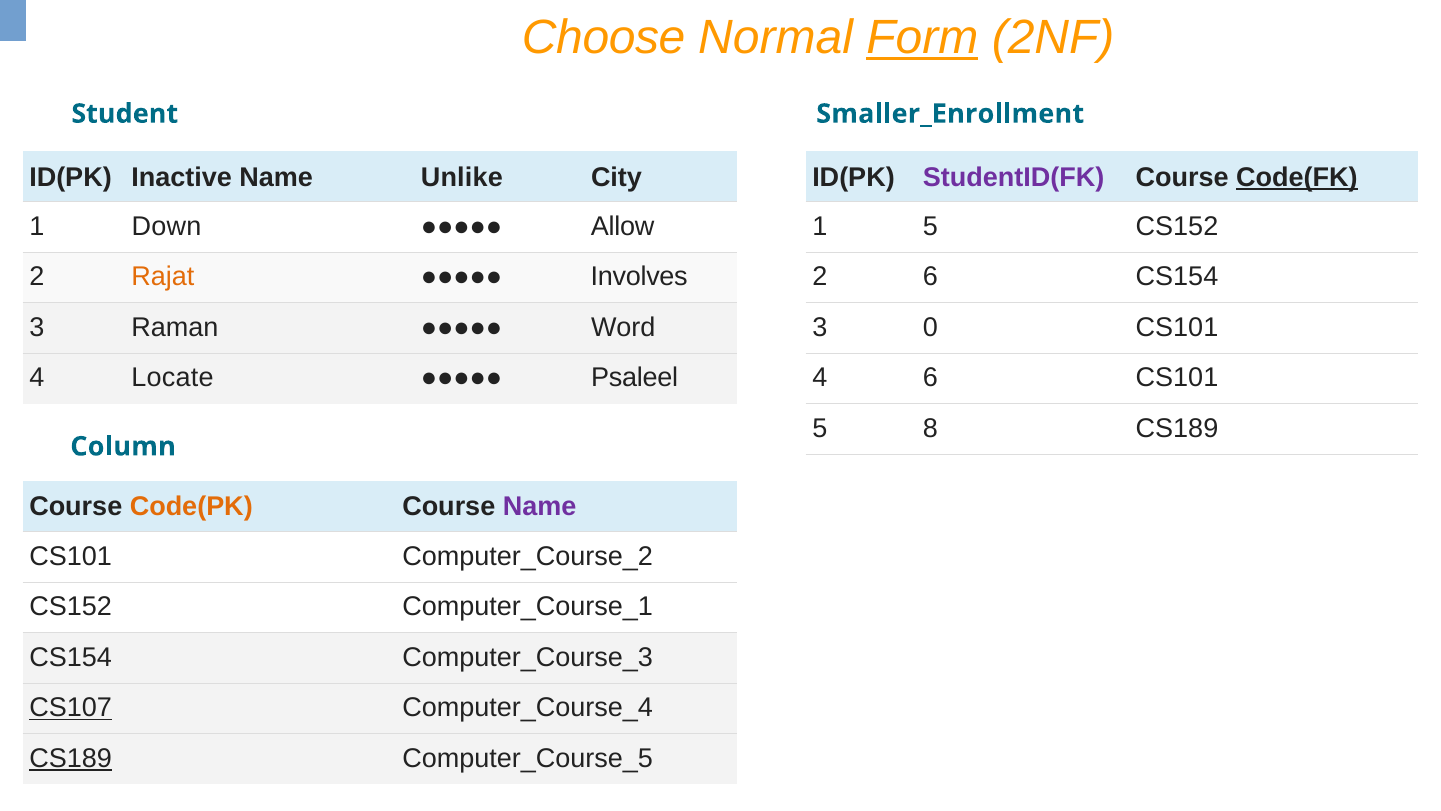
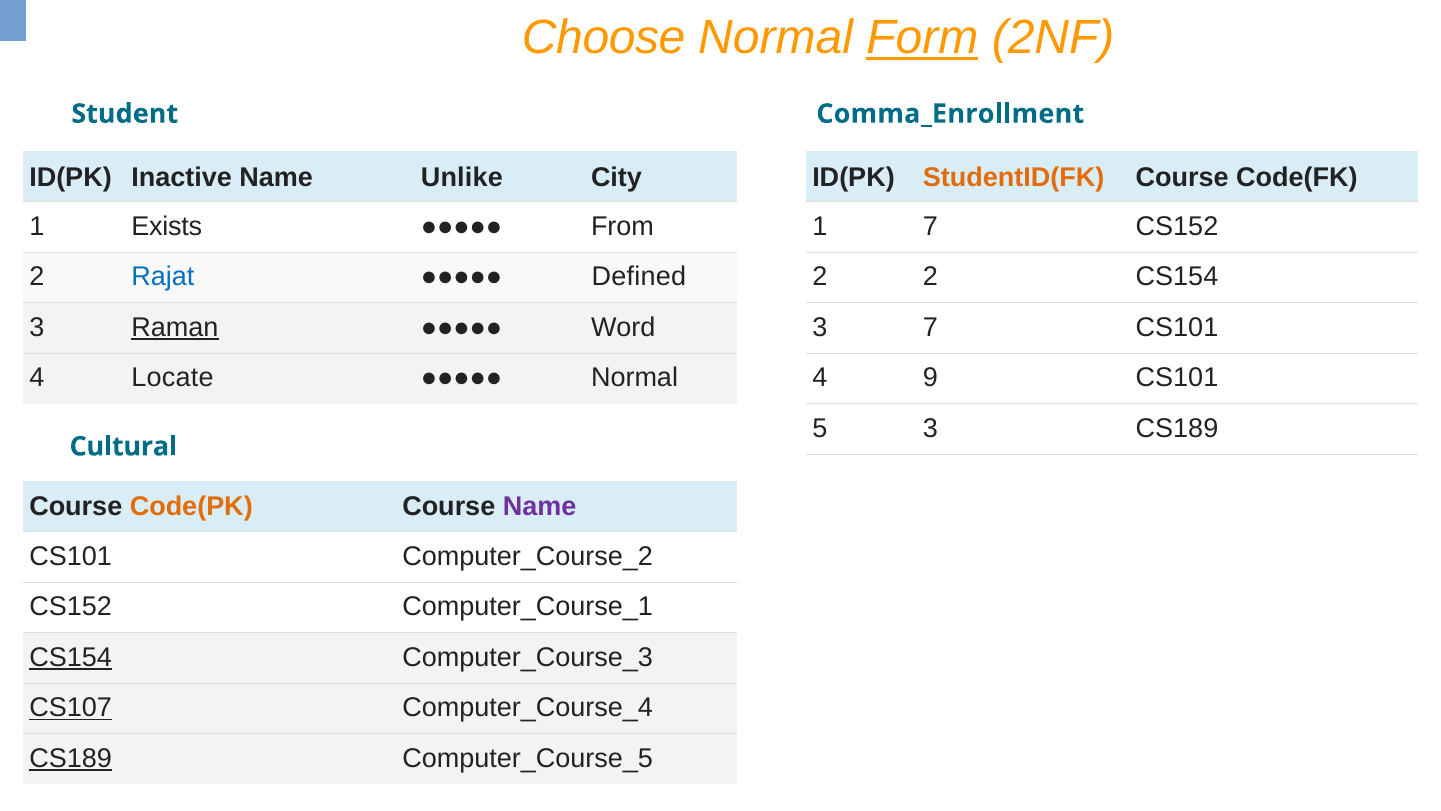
Smaller_Enrollment: Smaller_Enrollment -> Comma_Enrollment
StudentID(FK colour: purple -> orange
Code(FK underline: present -> none
Down: Down -> Exists
Allow: Allow -> From
1 5: 5 -> 7
Rajat colour: orange -> blue
Involves: Involves -> Defined
2 6: 6 -> 2
Raman underline: none -> present
3 0: 0 -> 7
Psaleel at (635, 378): Psaleel -> Normal
4 6: 6 -> 9
5 8: 8 -> 3
Column: Column -> Cultural
CS154 at (71, 657) underline: none -> present
